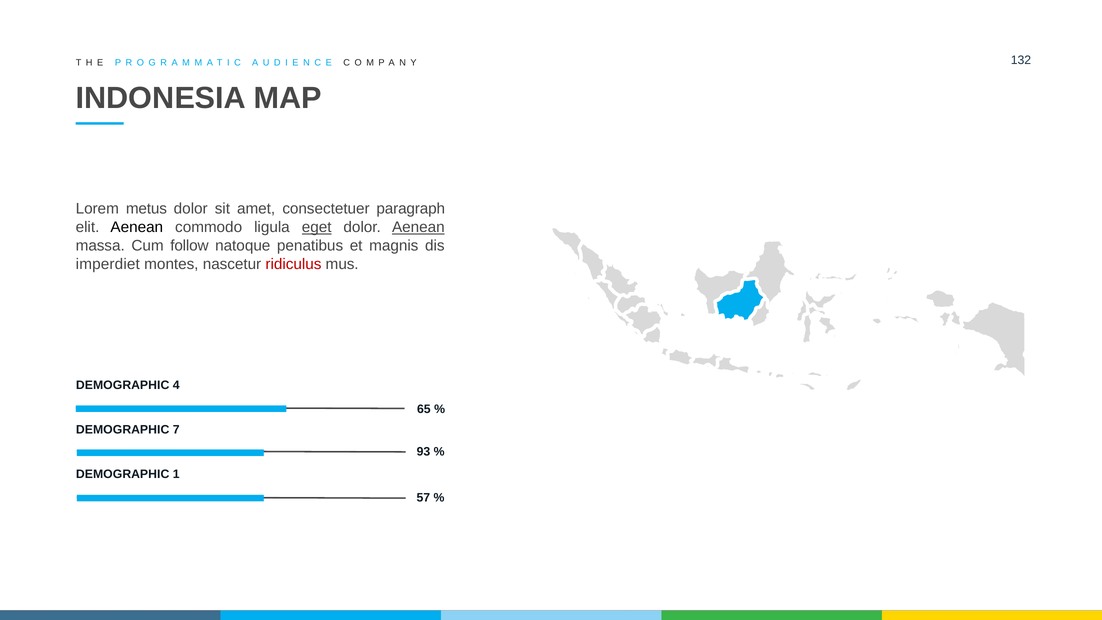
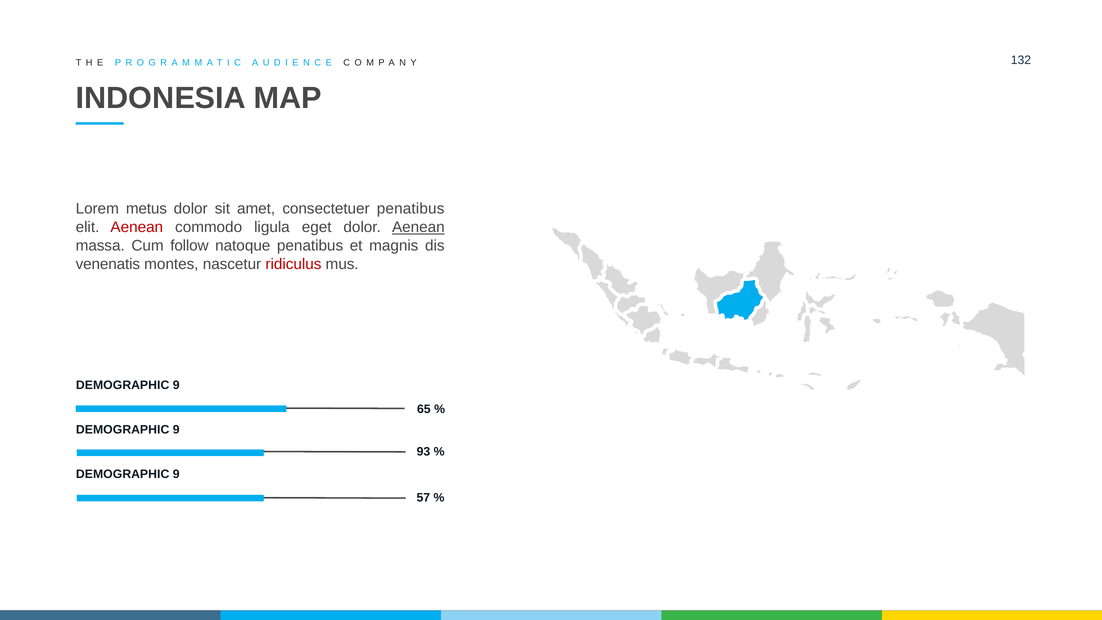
consectetuer paragraph: paragraph -> penatibus
Aenean at (137, 227) colour: black -> red
eget underline: present -> none
imperdiet: imperdiet -> venenatis
4 at (176, 385): 4 -> 9
7 at (176, 430): 7 -> 9
1 at (176, 474): 1 -> 9
